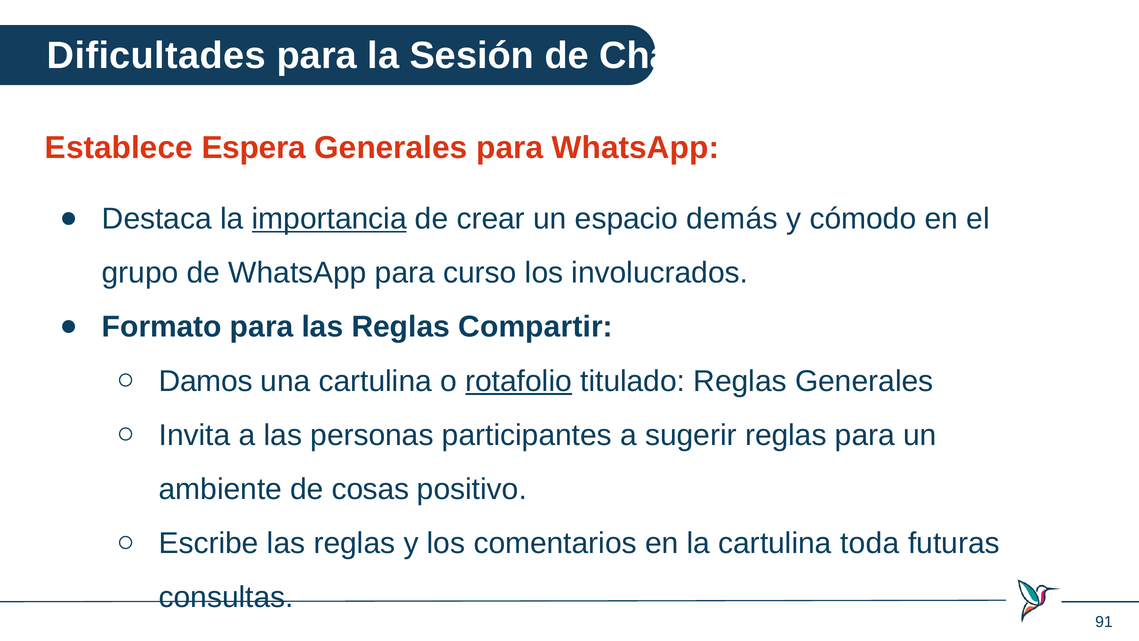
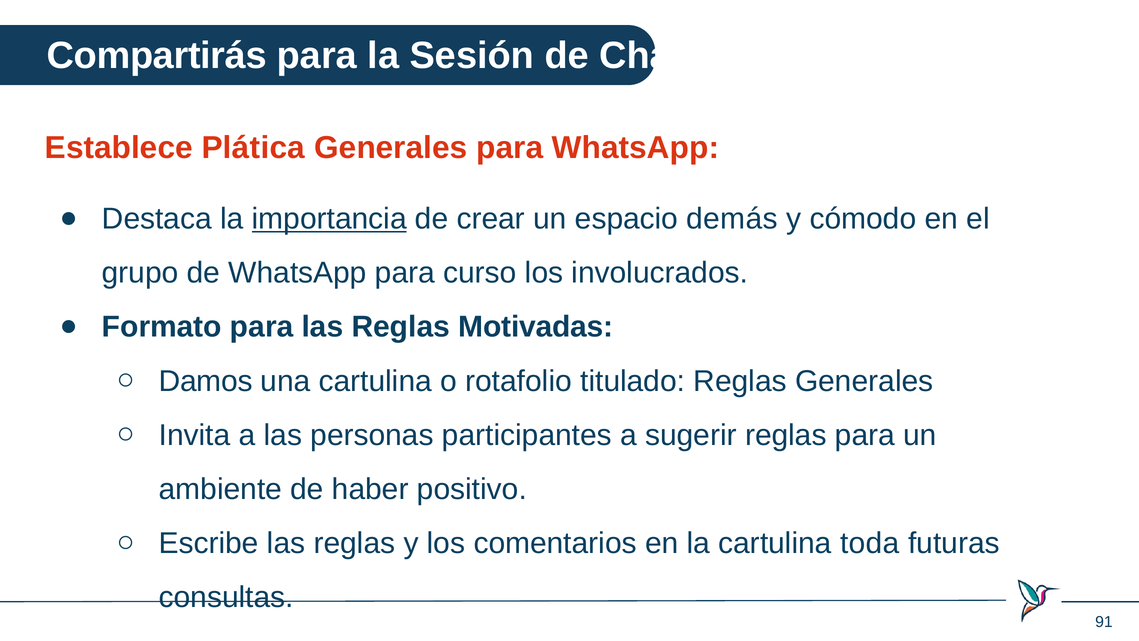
Dificultades: Dificultades -> Compartirás
Espera: Espera -> Plática
Compartir: Compartir -> Motivadas
rotafolio underline: present -> none
cosas: cosas -> haber
